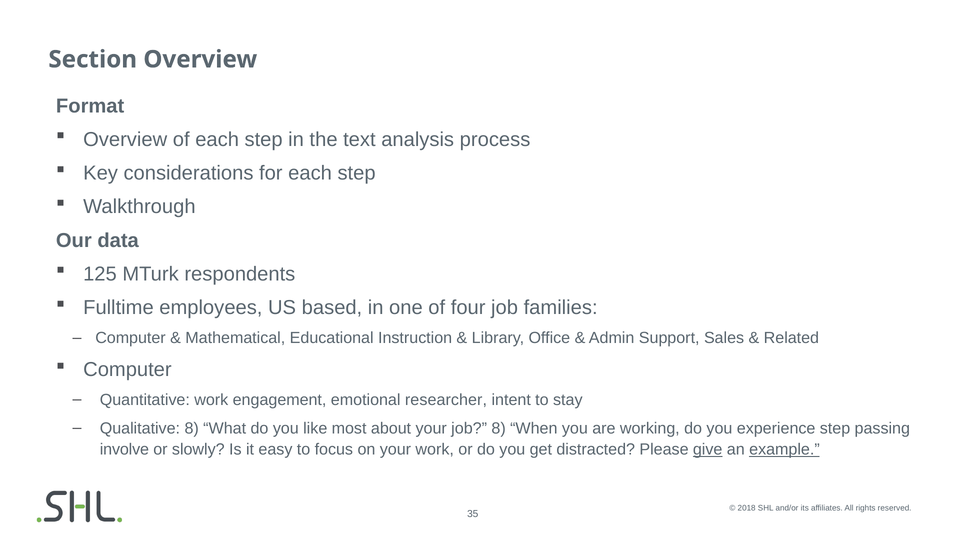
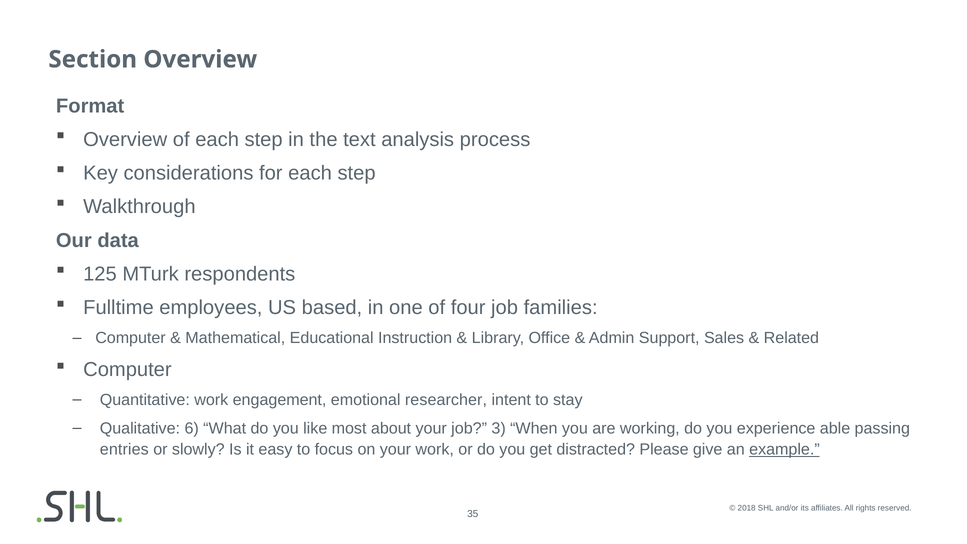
Qualitative 8: 8 -> 6
job 8: 8 -> 3
experience step: step -> able
involve: involve -> entries
give underline: present -> none
